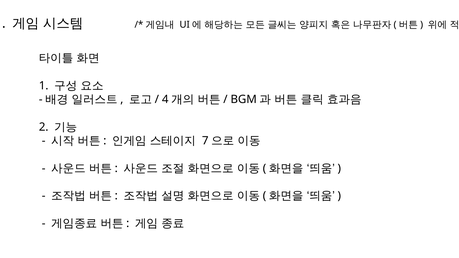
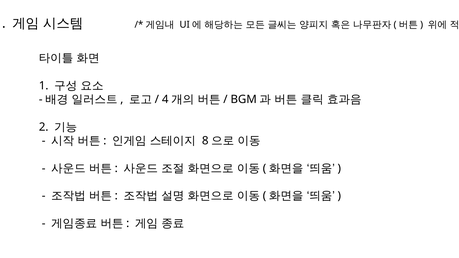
7: 7 -> 8
